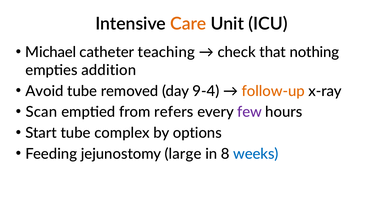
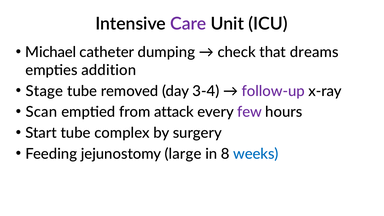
Care colour: orange -> purple
teaching: teaching -> dumping
nothing: nothing -> dreams
Avoid: Avoid -> Stage
9-4: 9-4 -> 3-4
follow-up colour: orange -> purple
refers: refers -> attack
options: options -> surgery
